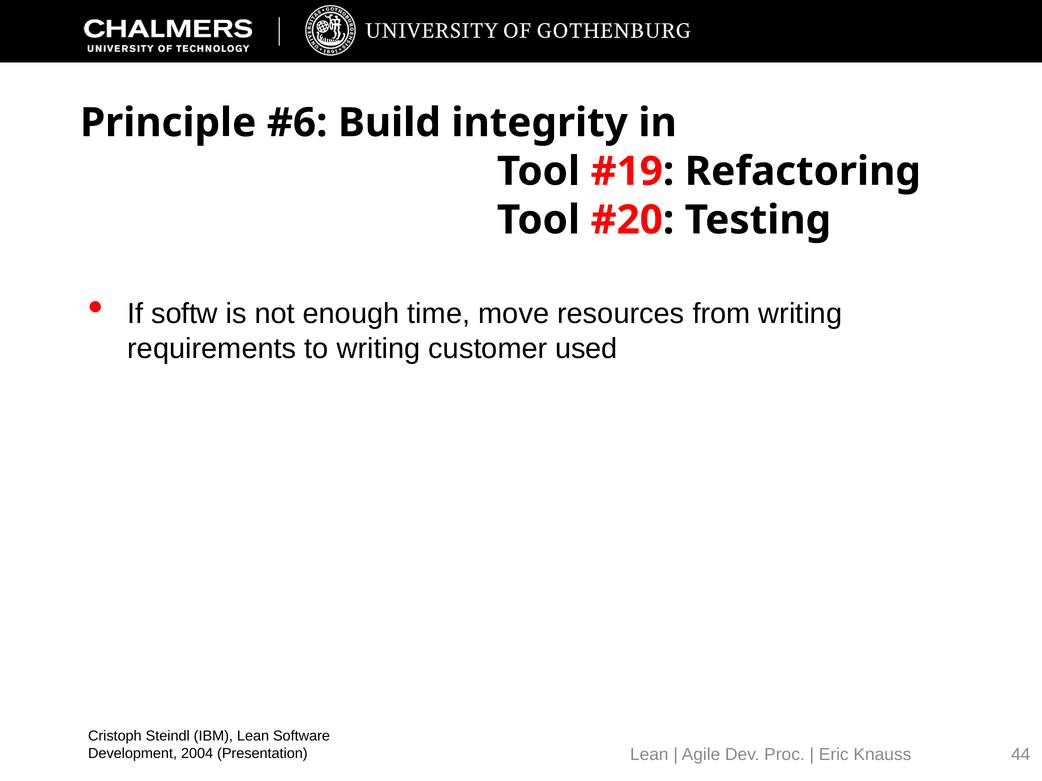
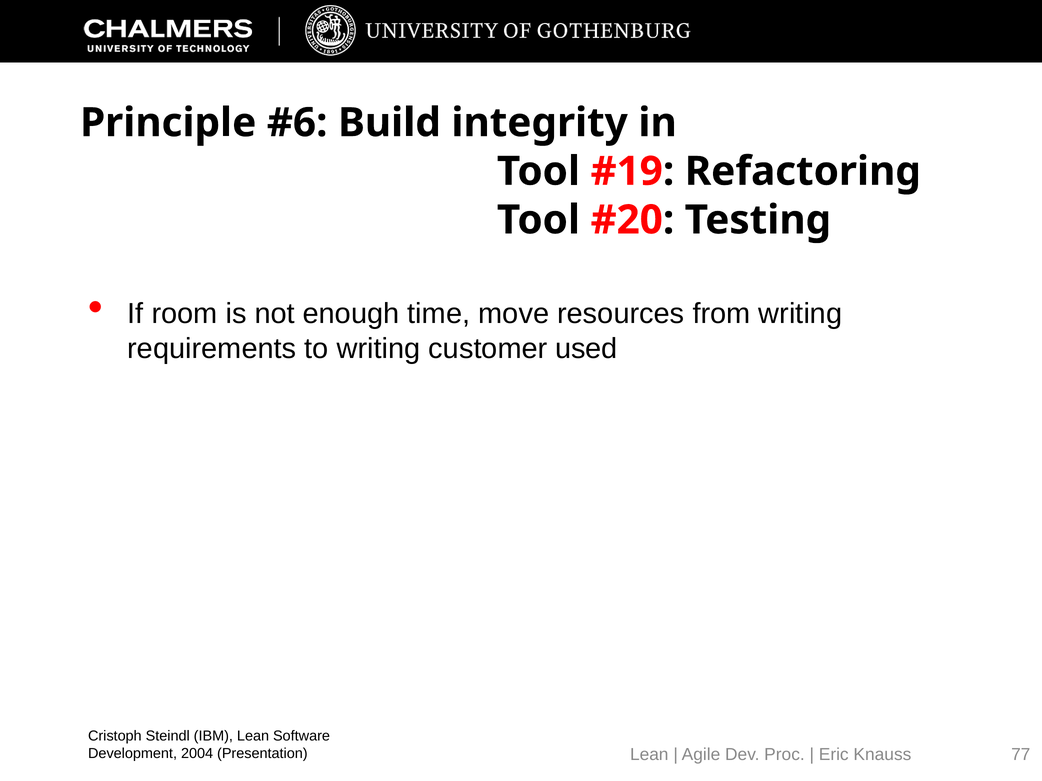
softw: softw -> room
44: 44 -> 77
